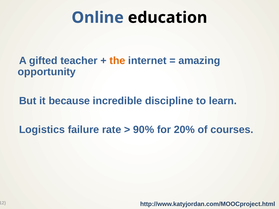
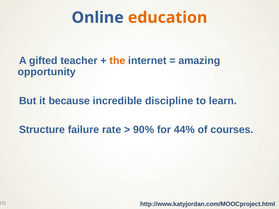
education colour: black -> orange
Logistics: Logistics -> Structure
20%: 20% -> 44%
